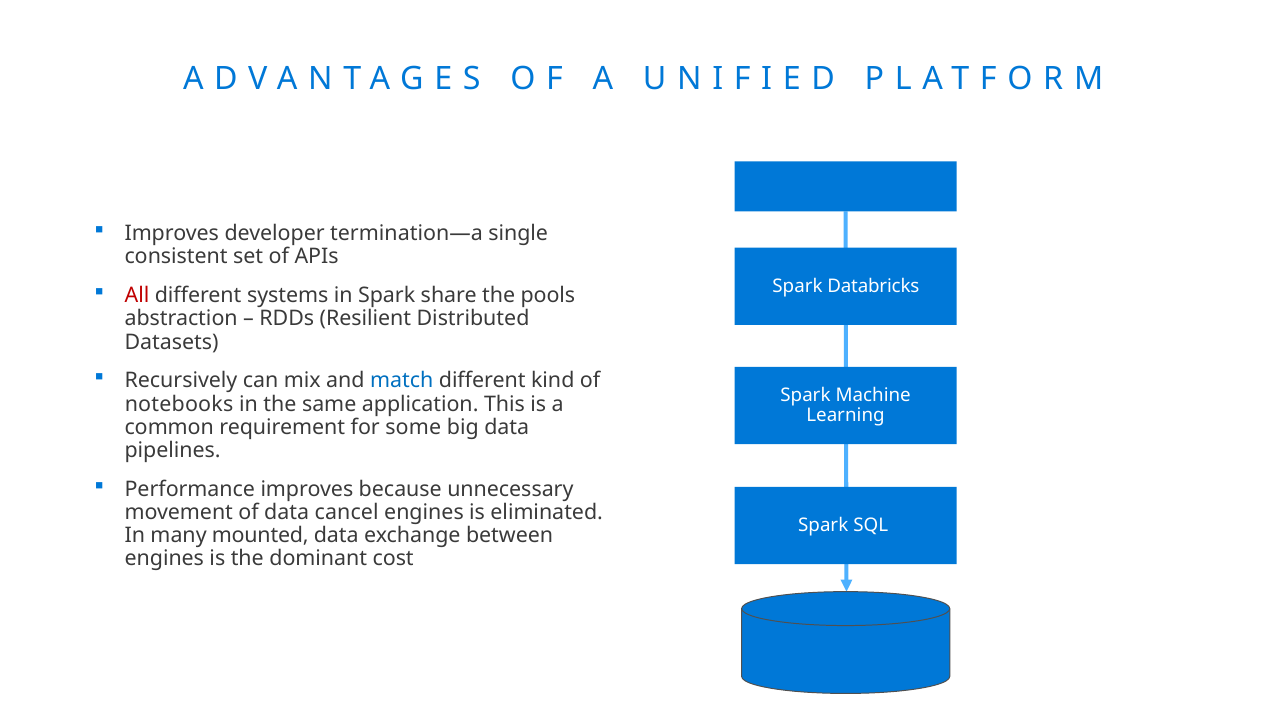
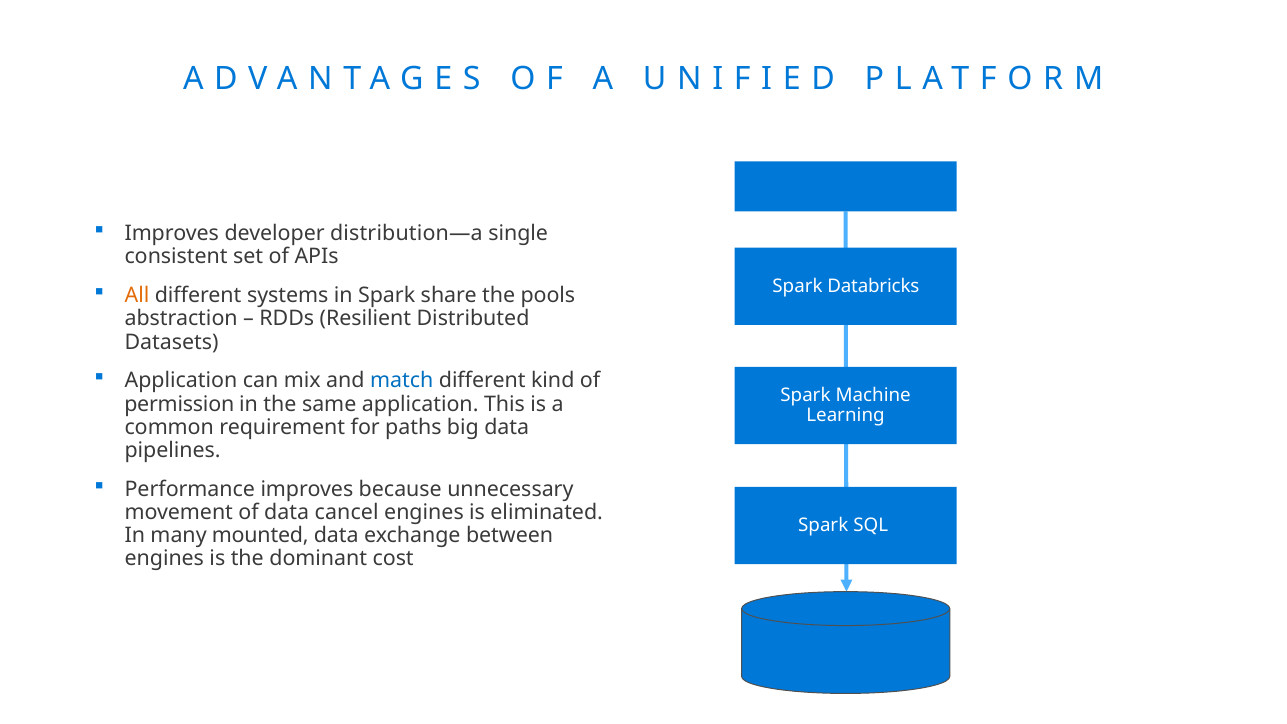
termination—a: termination—a -> distribution—a
All colour: red -> orange
Recursively at (181, 381): Recursively -> Application
notebooks: notebooks -> permission
some: some -> paths
